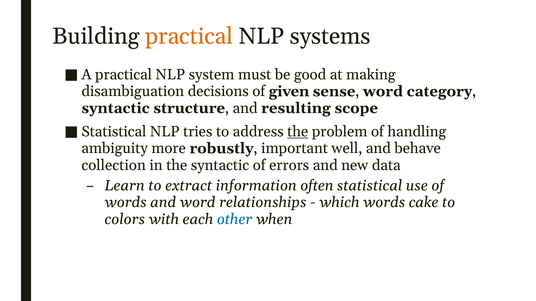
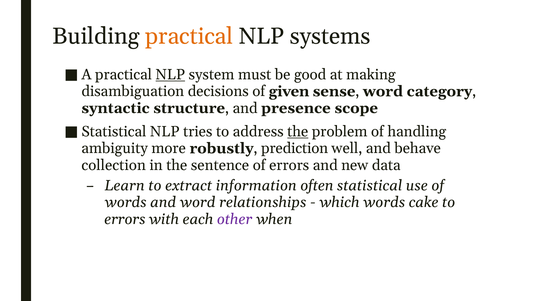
NLP at (170, 75) underline: none -> present
resulting: resulting -> presence
important: important -> prediction
the syntactic: syntactic -> sentence
colors at (125, 220): colors -> errors
other colour: blue -> purple
